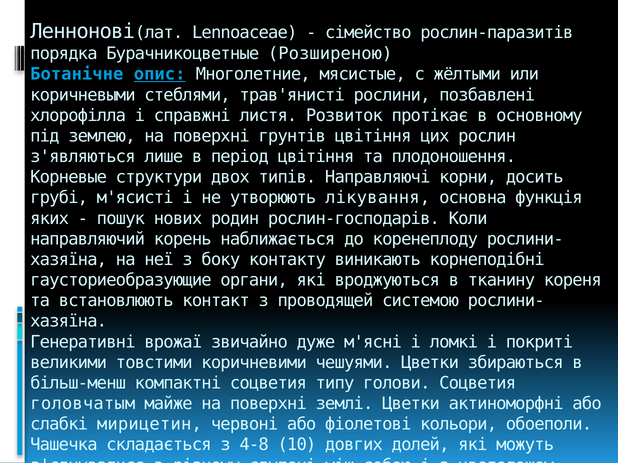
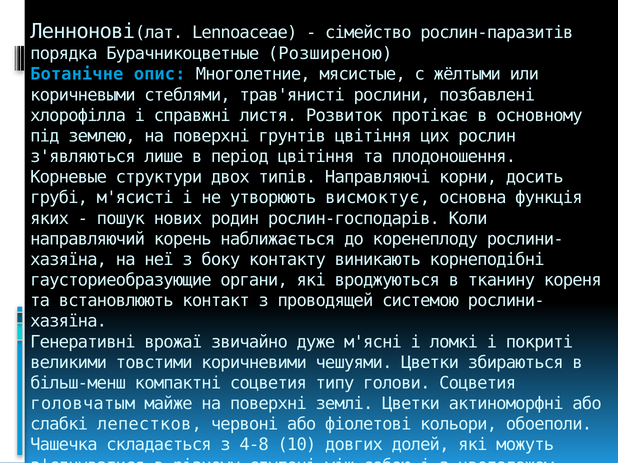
опис underline: present -> none
лікування: лікування -> висмоктує
мирицетин: мирицетин -> лепестков
